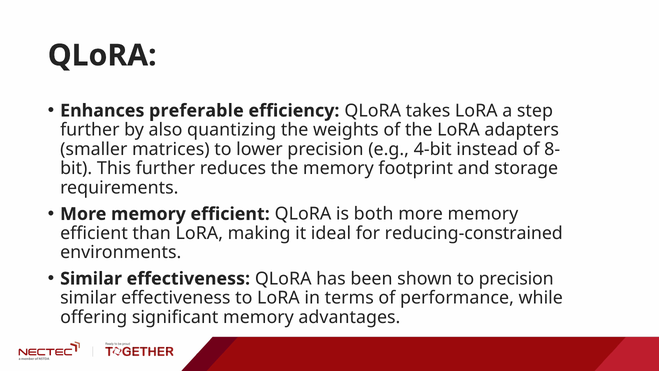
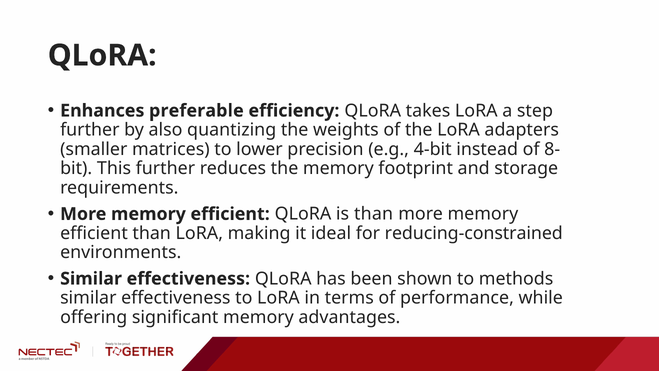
is both: both -> than
to precision: precision -> methods
